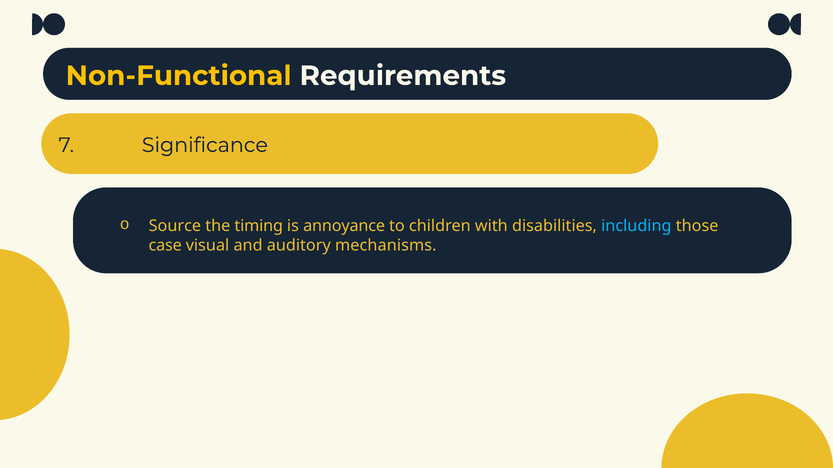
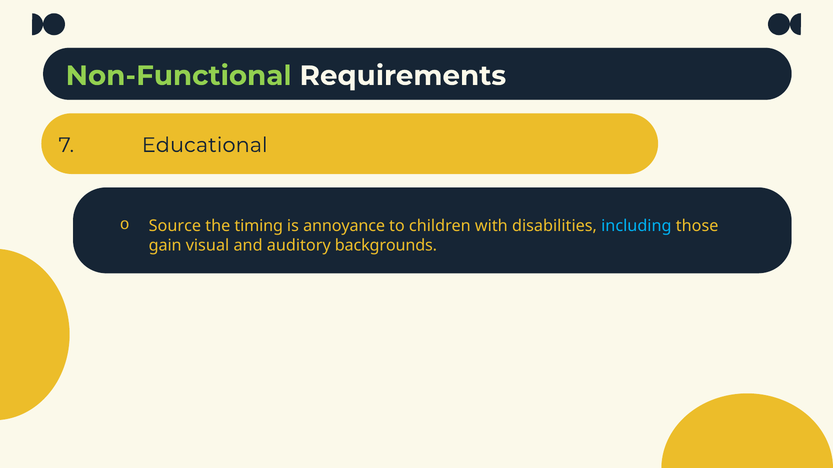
Non-Functional colour: yellow -> light green
Significance: Significance -> Educational
case: case -> gain
mechanisms: mechanisms -> backgrounds
